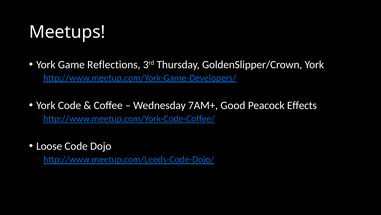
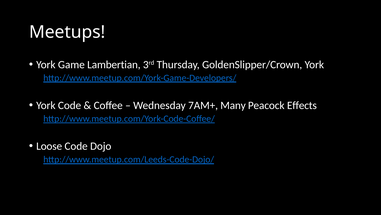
Reflections: Reflections -> Lambertian
Good: Good -> Many
